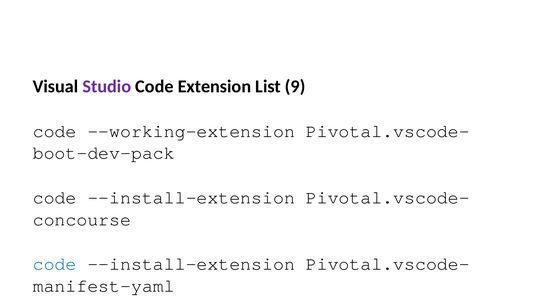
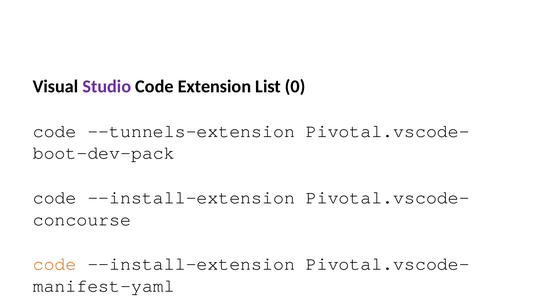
9: 9 -> 0
--working-extension: --working-extension -> --tunnels-extension
code at (55, 264) colour: blue -> orange
